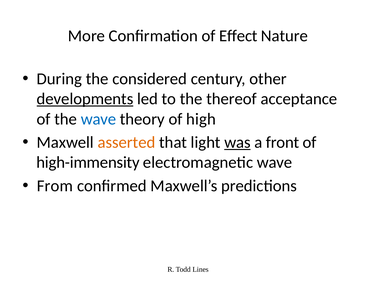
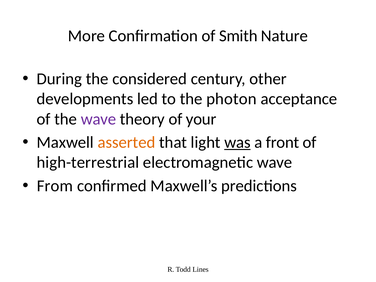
Effect: Effect -> Smith
developments underline: present -> none
thereof: thereof -> photon
wave at (98, 119) colour: blue -> purple
high: high -> your
high-immensity: high-immensity -> high-terrestrial
